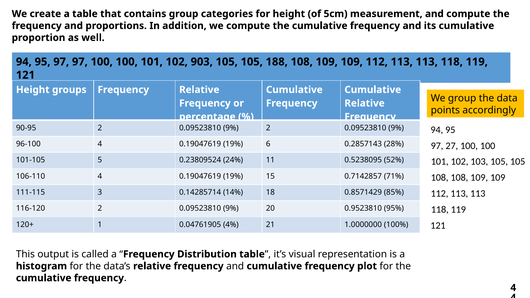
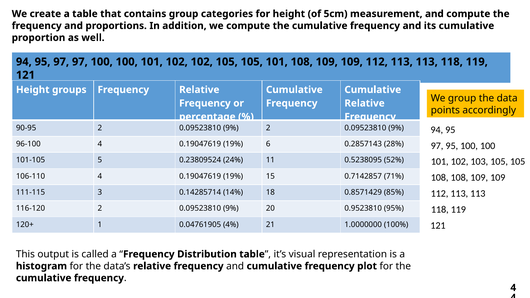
102 903: 903 -> 102
105 188: 188 -> 101
97 27: 27 -> 95
